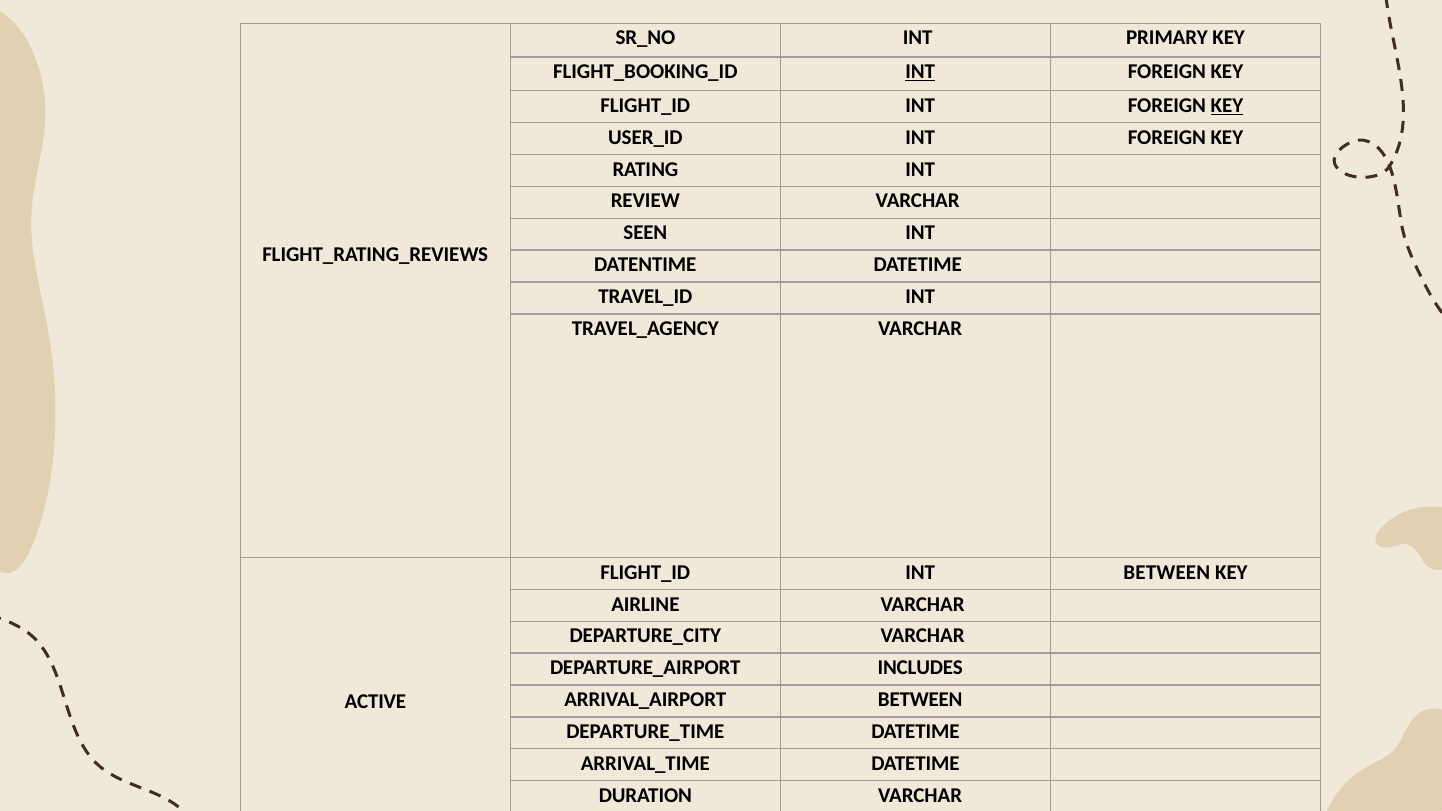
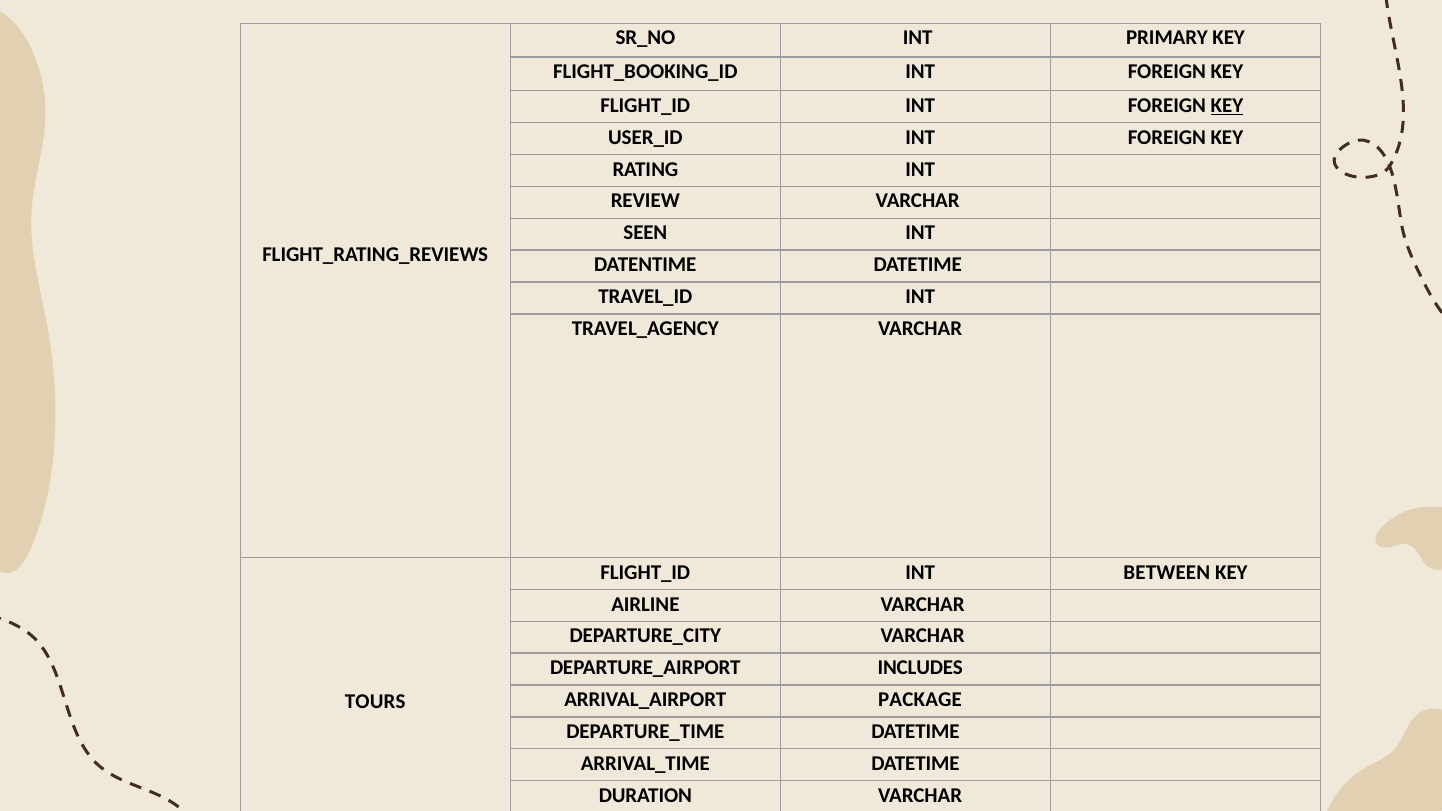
INT at (920, 72) underline: present -> none
BETWEEN at (920, 700): BETWEEN -> PACKAGE
ACTIVE: ACTIVE -> TOURS
